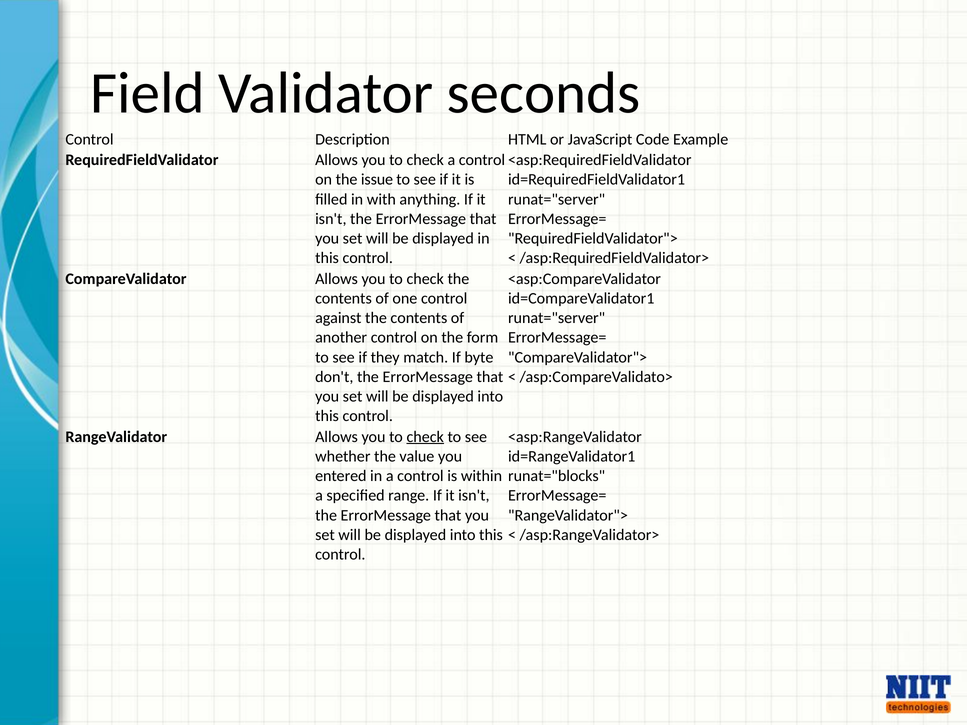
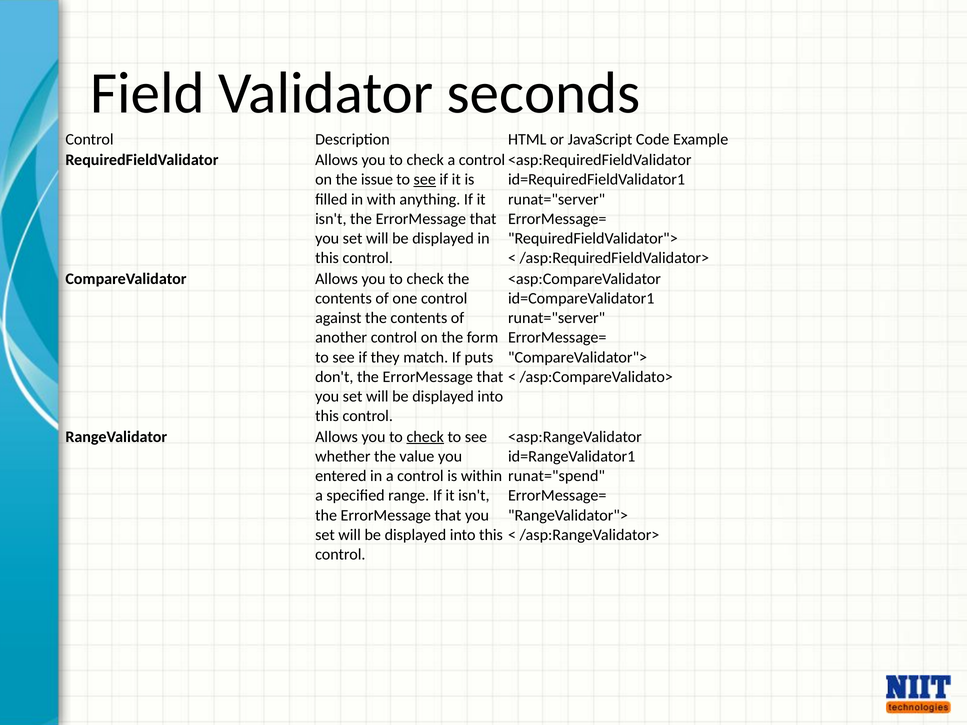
see at (425, 180) underline: none -> present
byte: byte -> puts
runat="blocks: runat="blocks -> runat="spend
